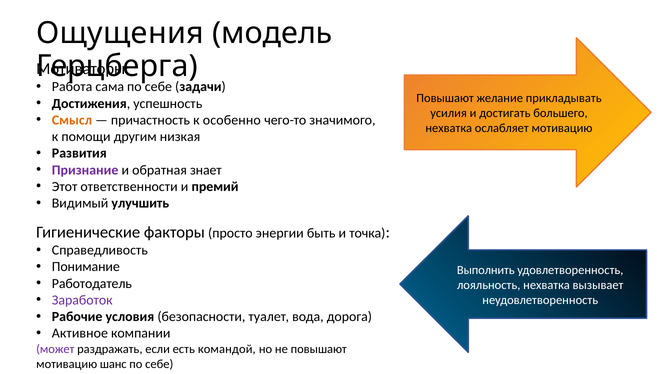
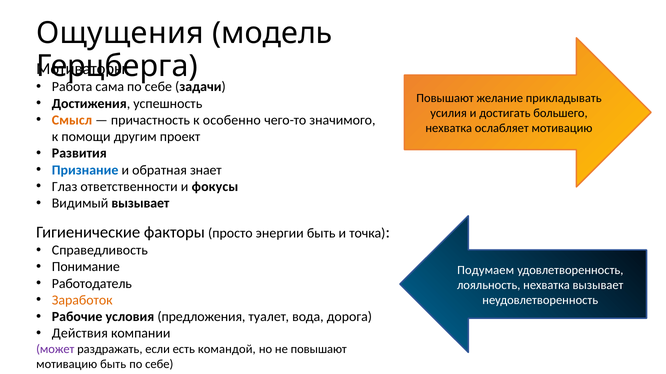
низкая: низкая -> проект
Признание colour: purple -> blue
Этот: Этот -> Глаз
премий: премий -> фокусы
Видимый улучшить: улучшить -> вызывает
Выполнить: Выполнить -> Подумаем
Заработок colour: purple -> orange
безопасности: безопасности -> предложения
Активное: Активное -> Действия
мотивацию шанс: шанс -> быть
